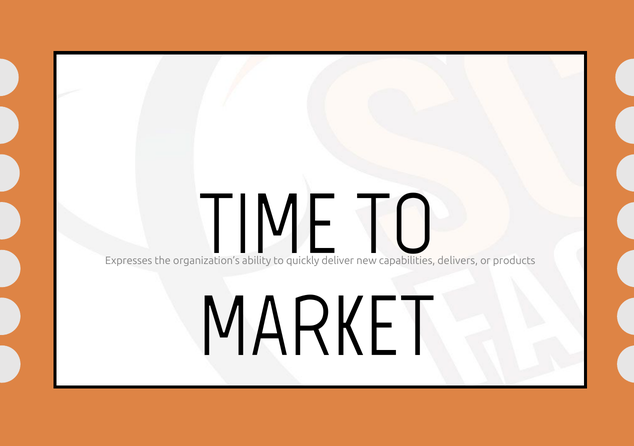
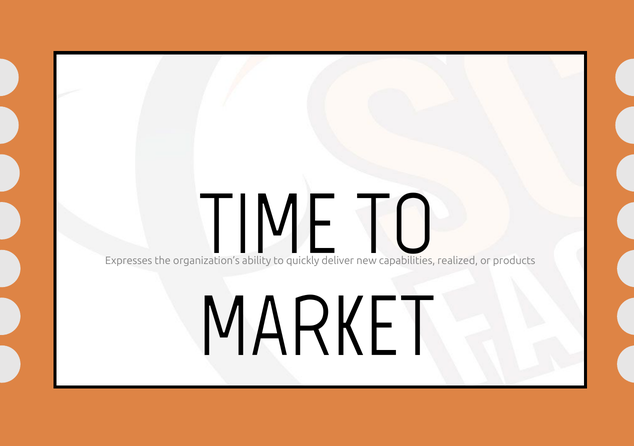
delivers: delivers -> realized
